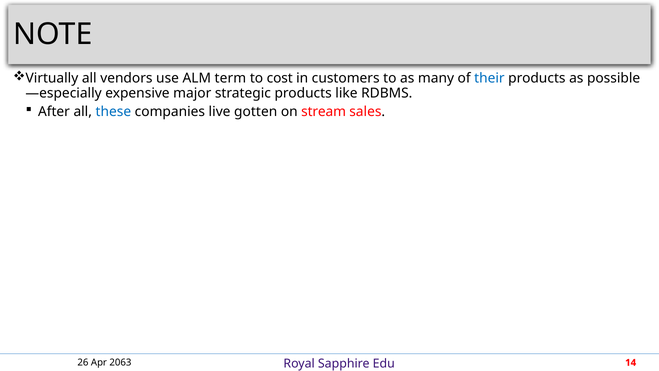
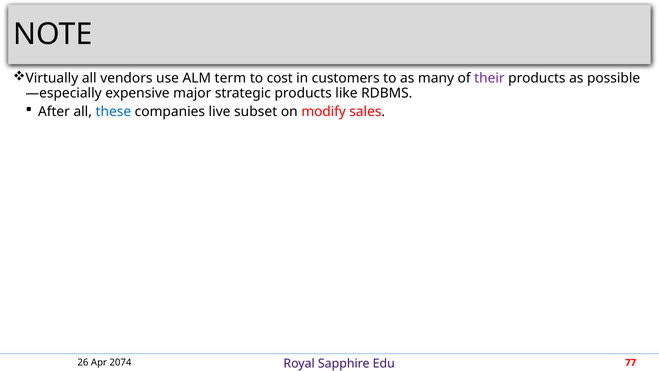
their colour: blue -> purple
gotten: gotten -> subset
stream: stream -> modify
2063: 2063 -> 2074
14: 14 -> 77
